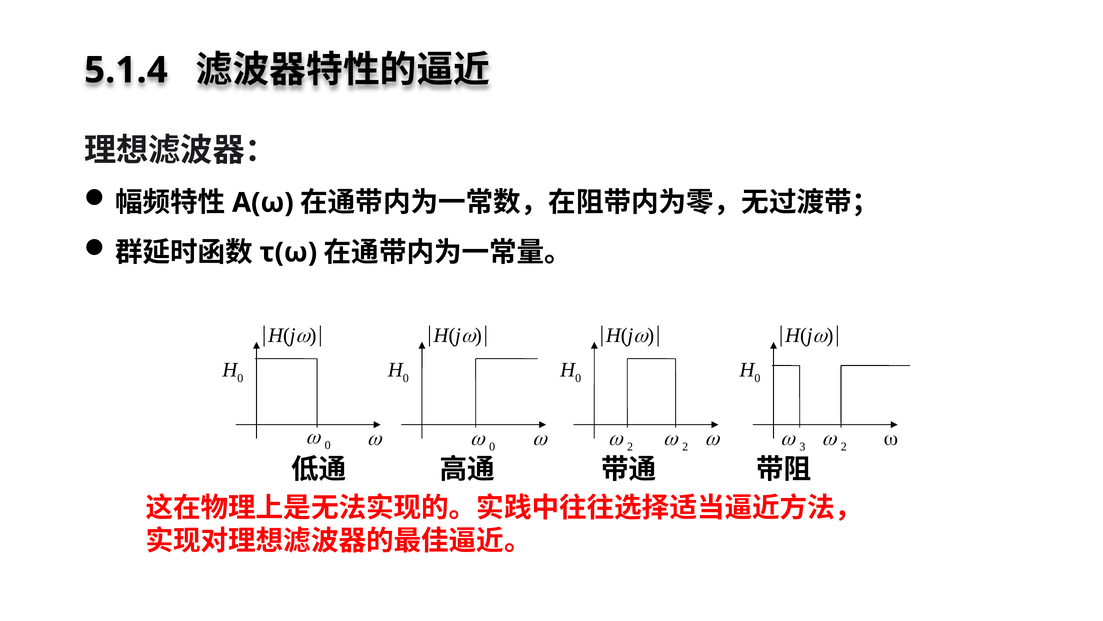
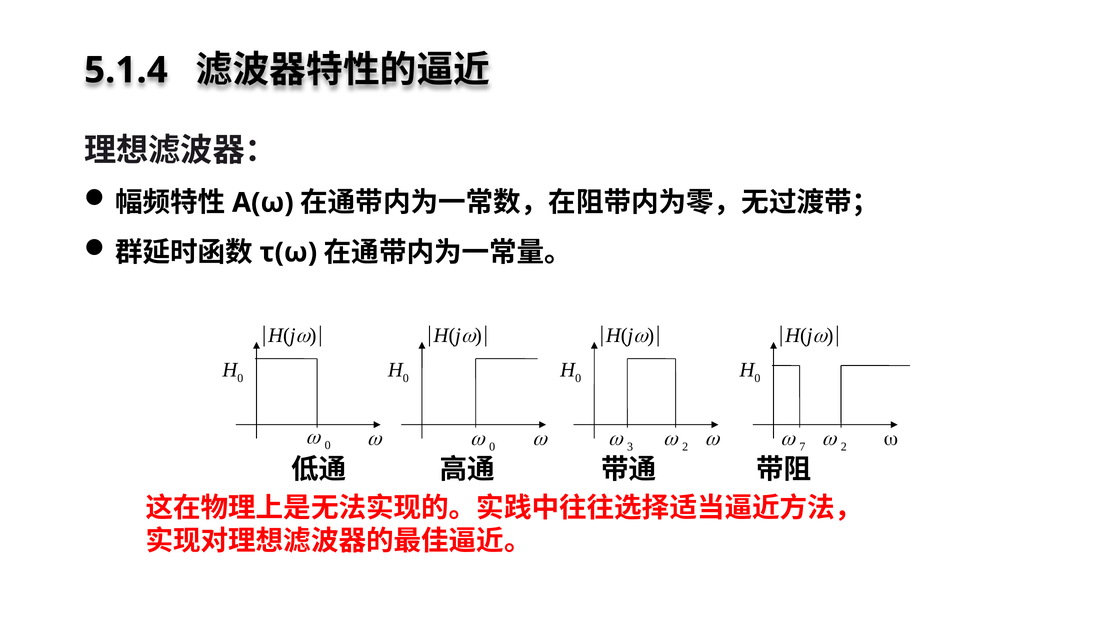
2 at (630, 446): 2 -> 3
3: 3 -> 7
